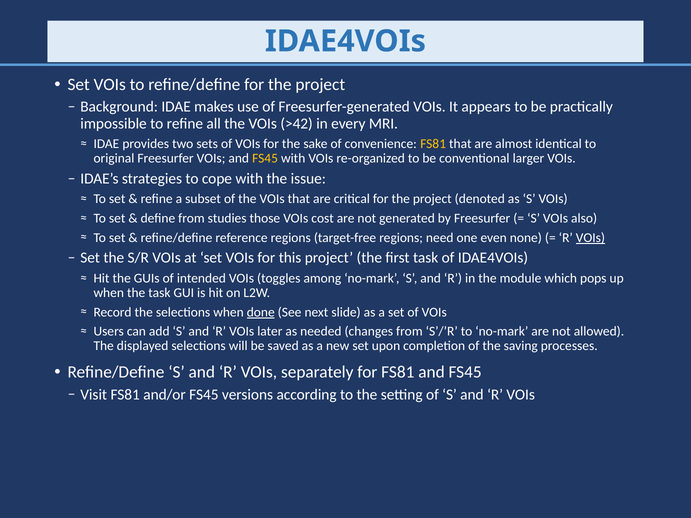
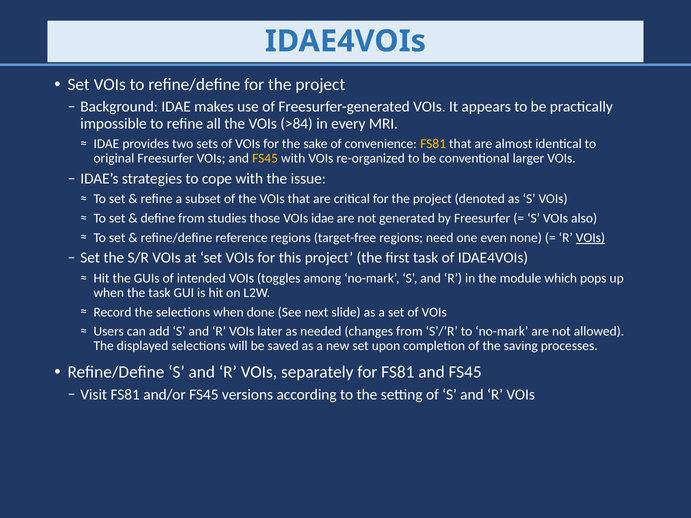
>42: >42 -> >84
VOIs cost: cost -> idae
done underline: present -> none
